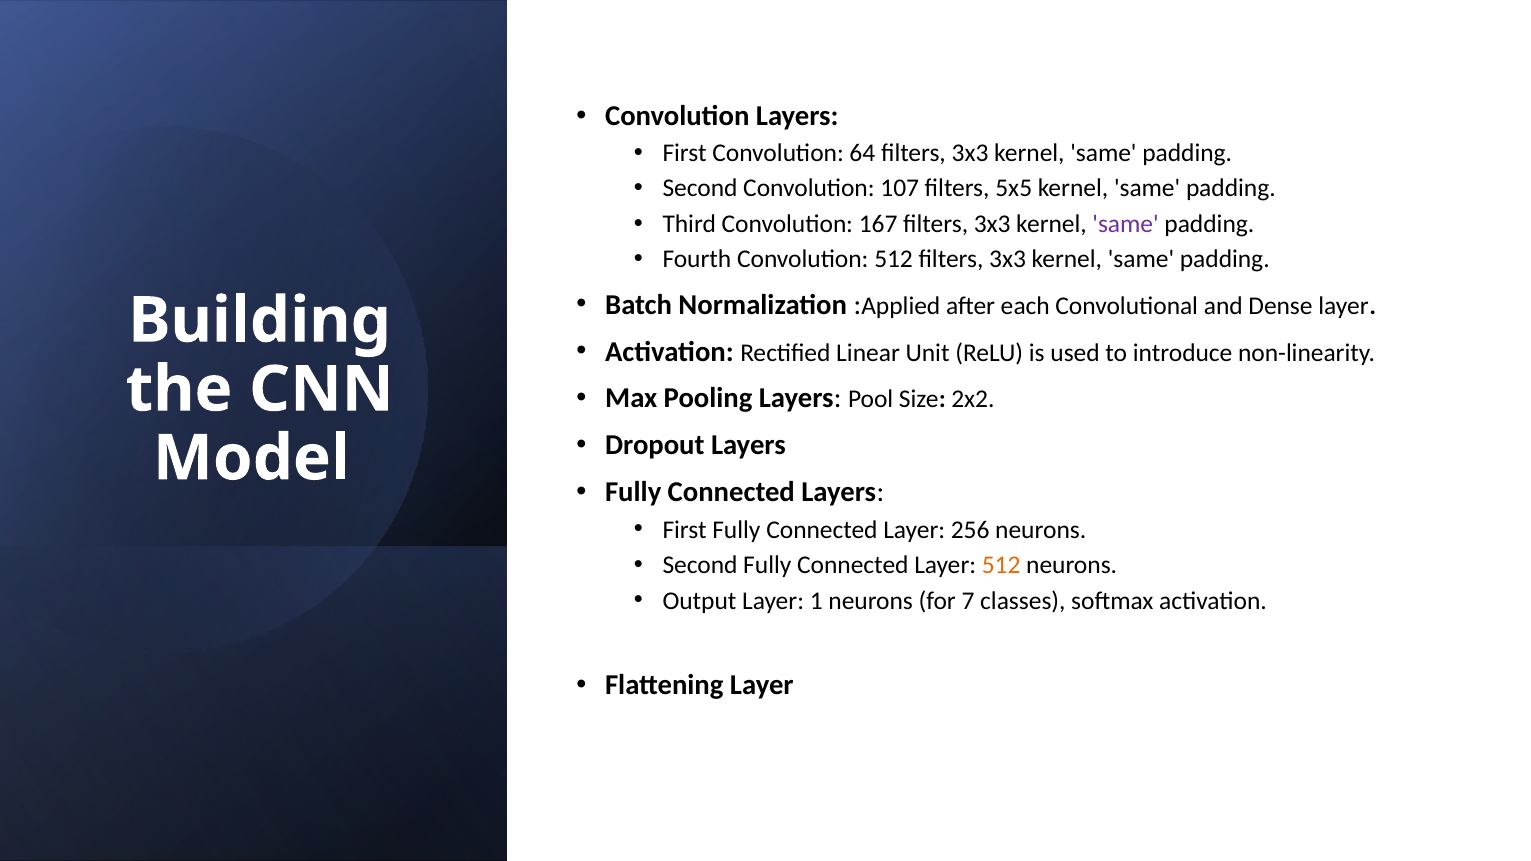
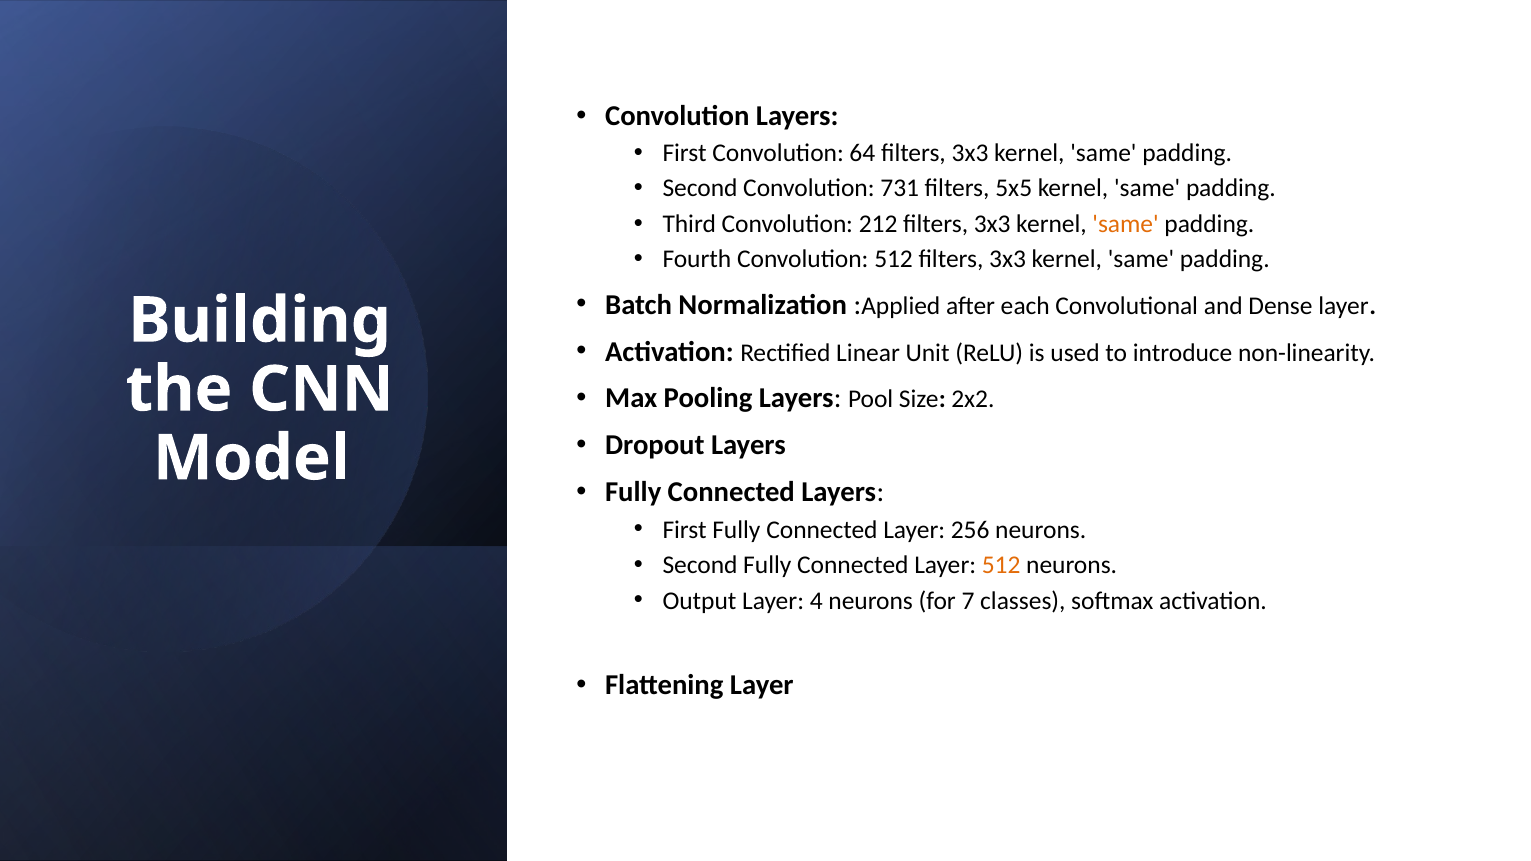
107: 107 -> 731
167: 167 -> 212
same at (1126, 224) colour: purple -> orange
1: 1 -> 4
